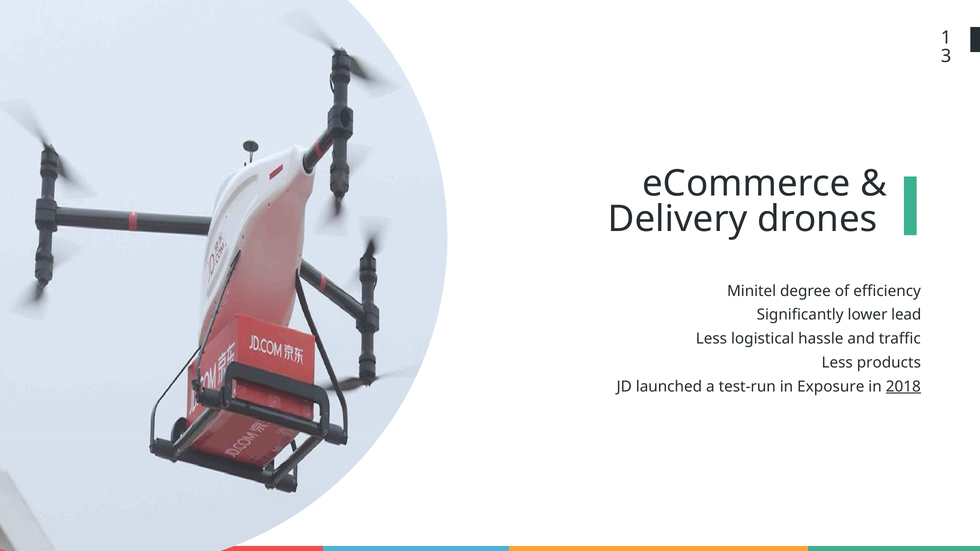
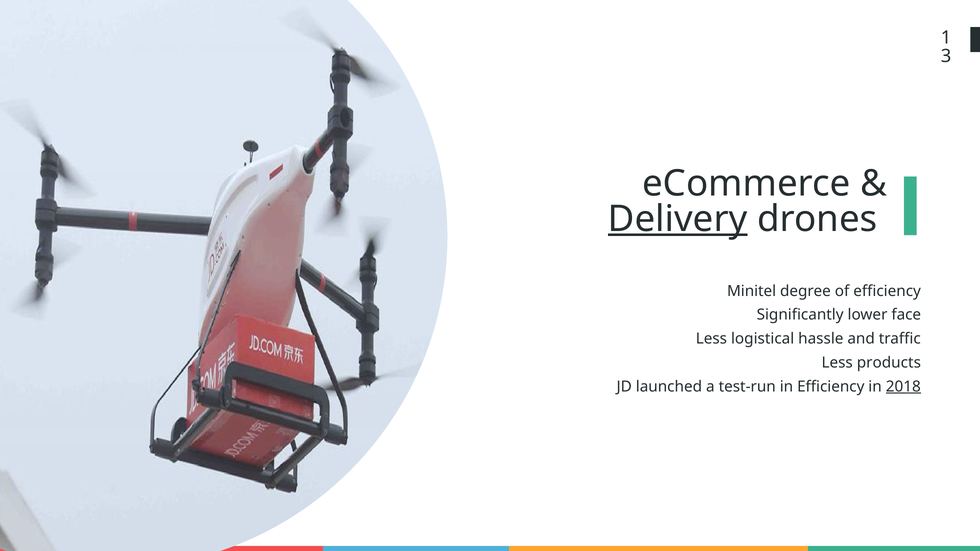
Delivery underline: none -> present
lead: lead -> face
in Exposure: Exposure -> Efficiency
